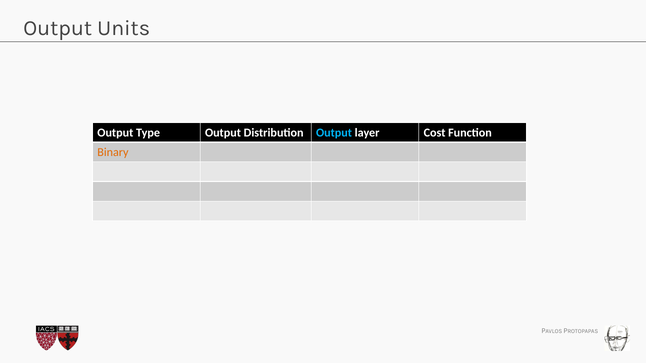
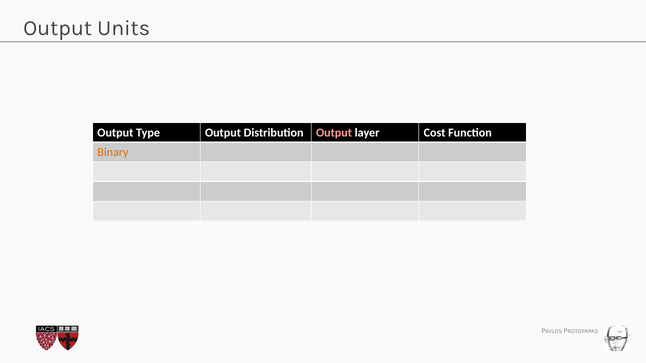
Output at (334, 133) colour: light blue -> pink
